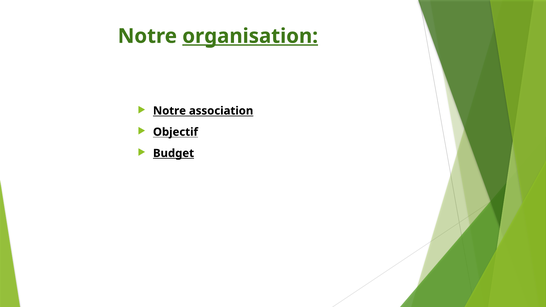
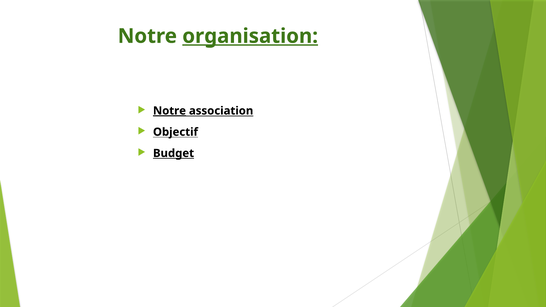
Notre at (169, 111) underline: none -> present
